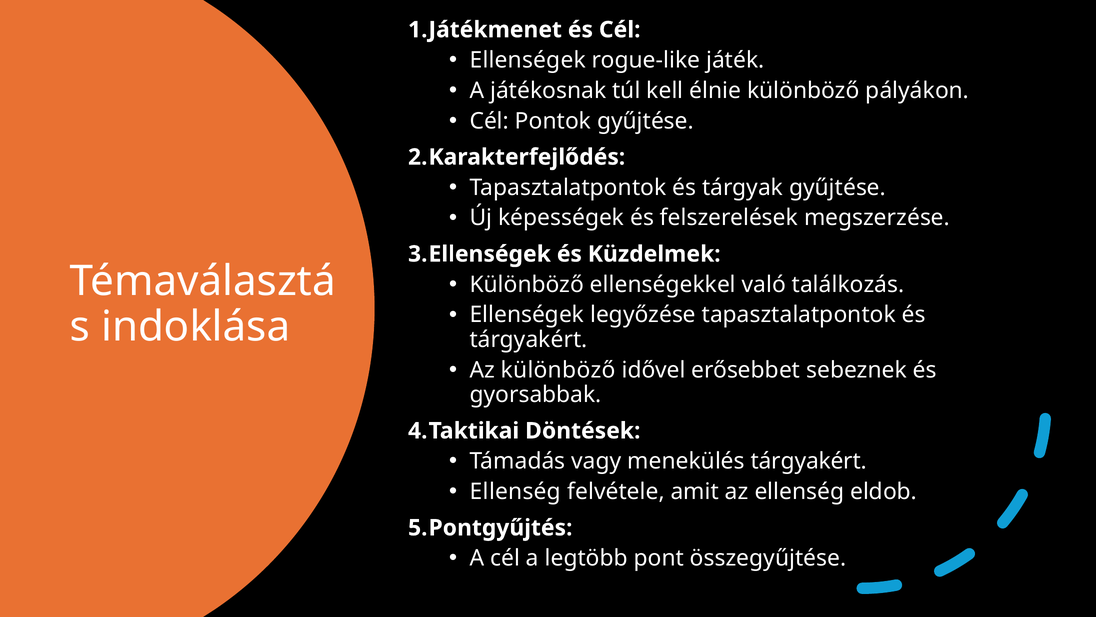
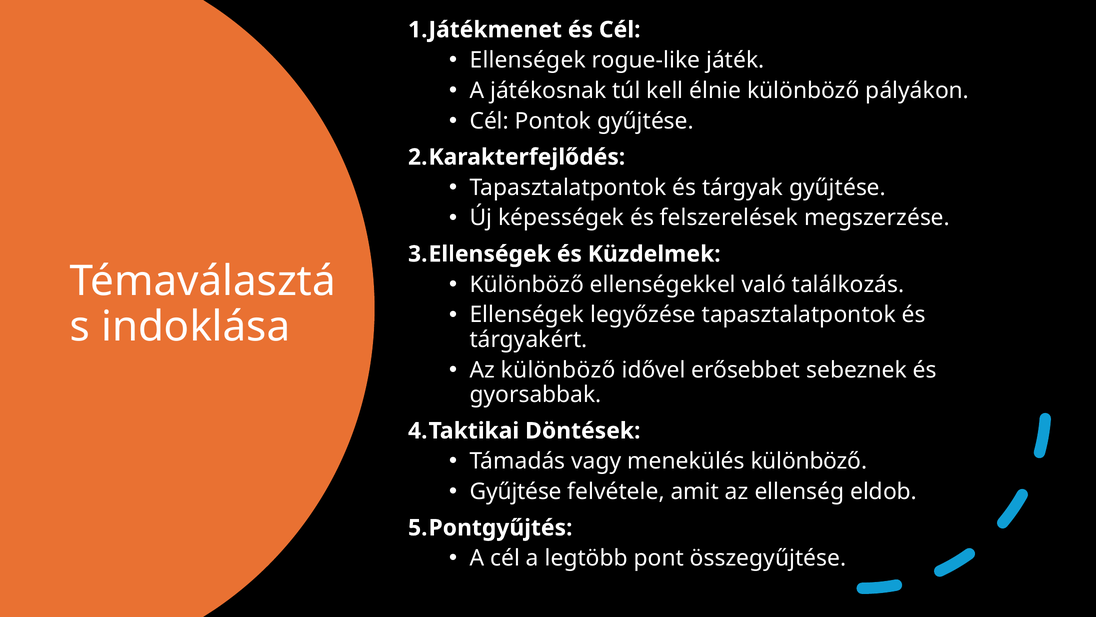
menekülés tárgyakért: tárgyakért -> különböző
Ellenség at (515, 491): Ellenség -> Gyűjtése
